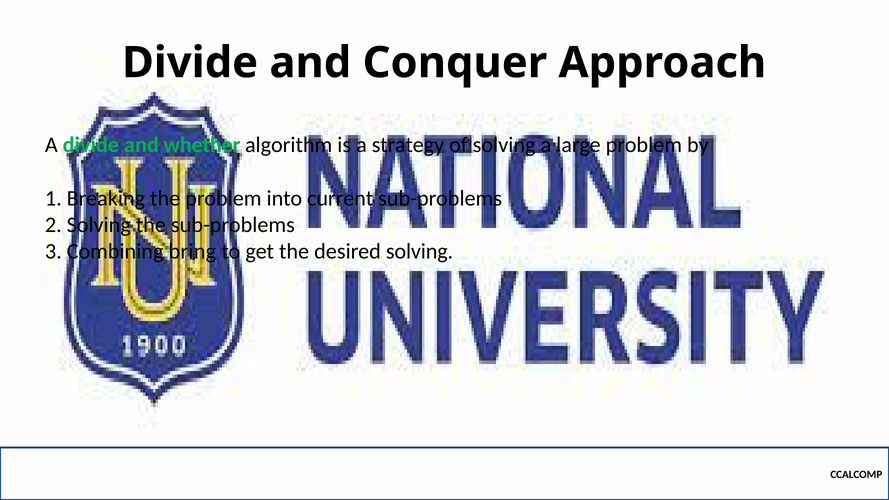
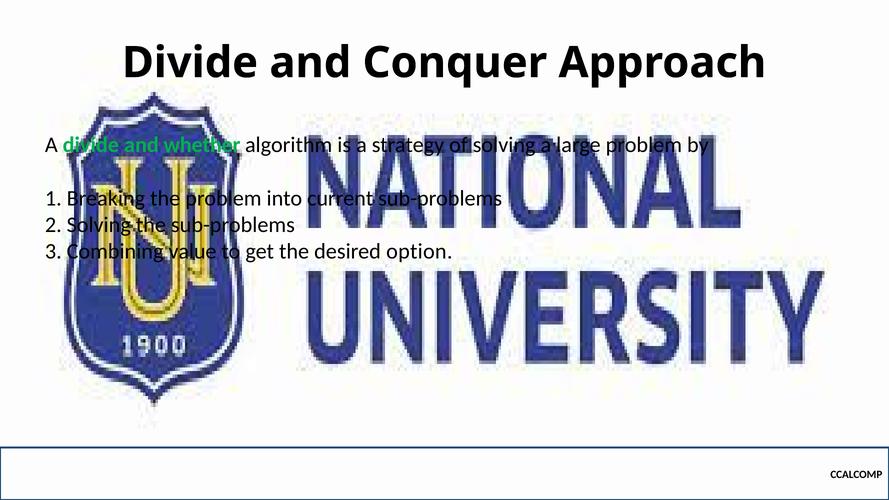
bring: bring -> value
desired solving: solving -> option
